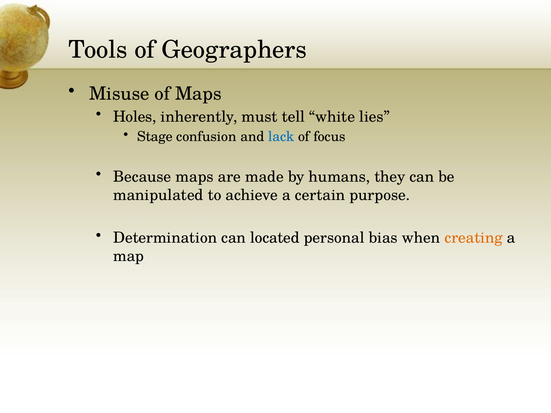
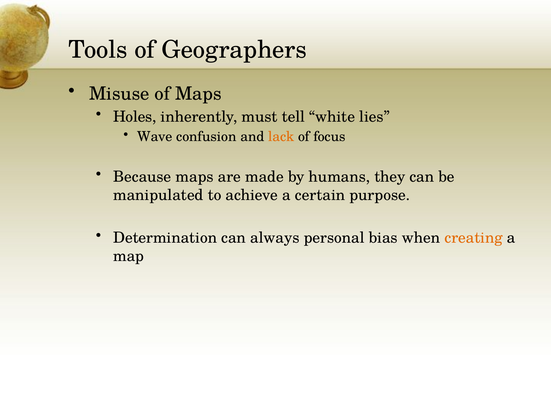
Stage: Stage -> Wave
lack colour: blue -> orange
located: located -> always
